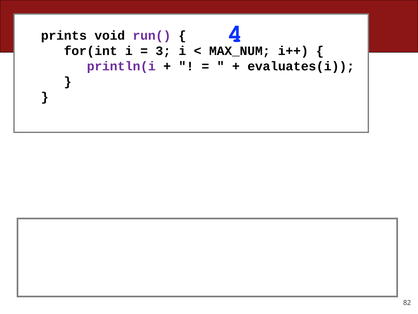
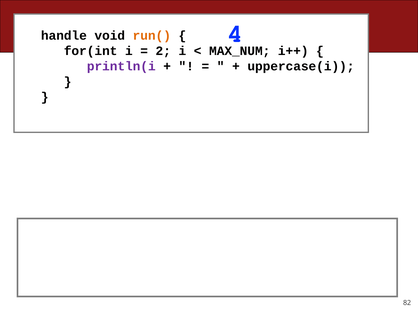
prints: prints -> handle
run( colour: purple -> orange
3: 3 -> 2
evaluates(i: evaluates(i -> uppercase(i
